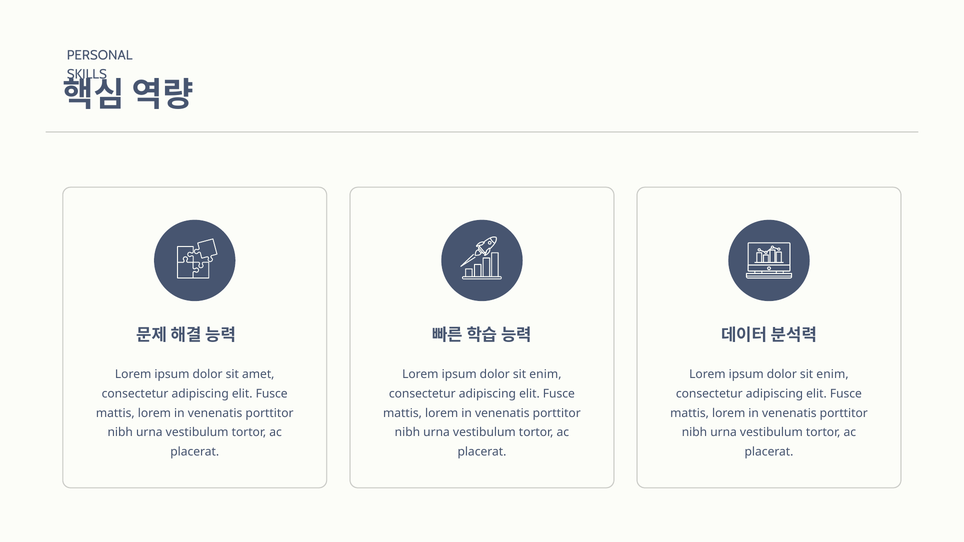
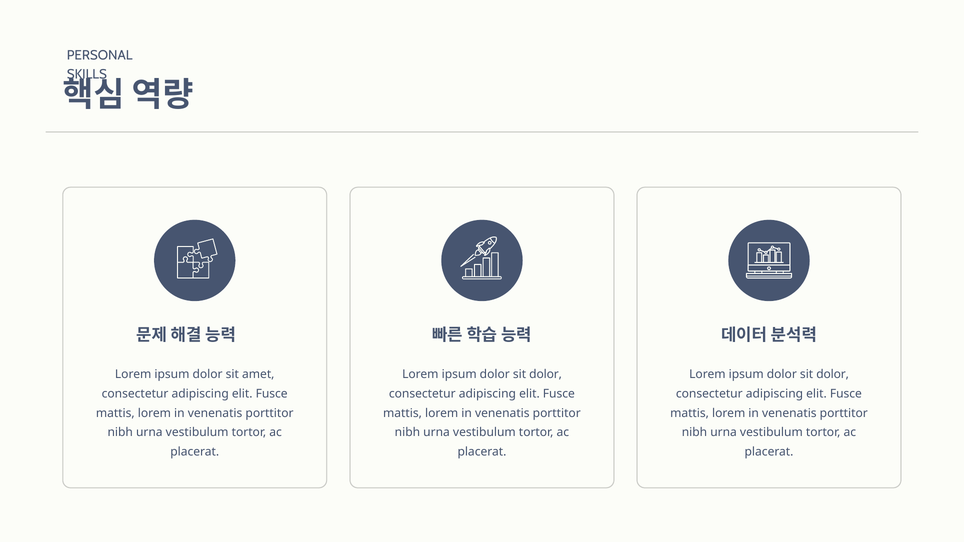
enim at (545, 375): enim -> dolor
enim at (832, 375): enim -> dolor
